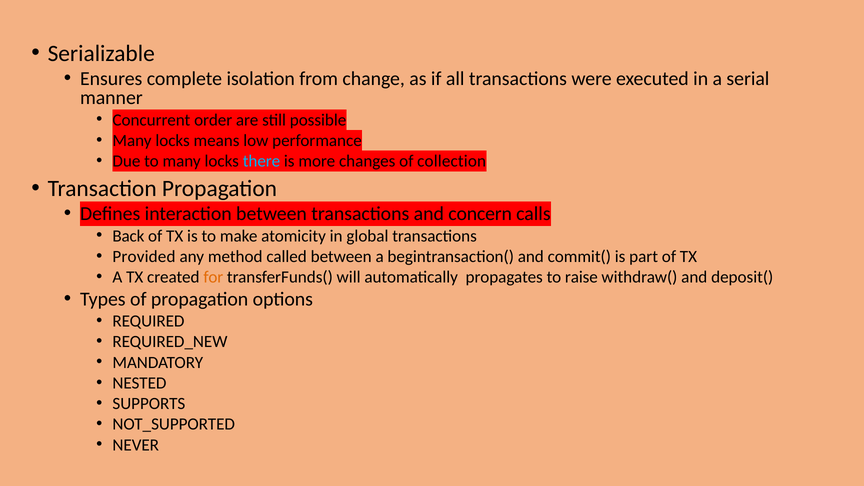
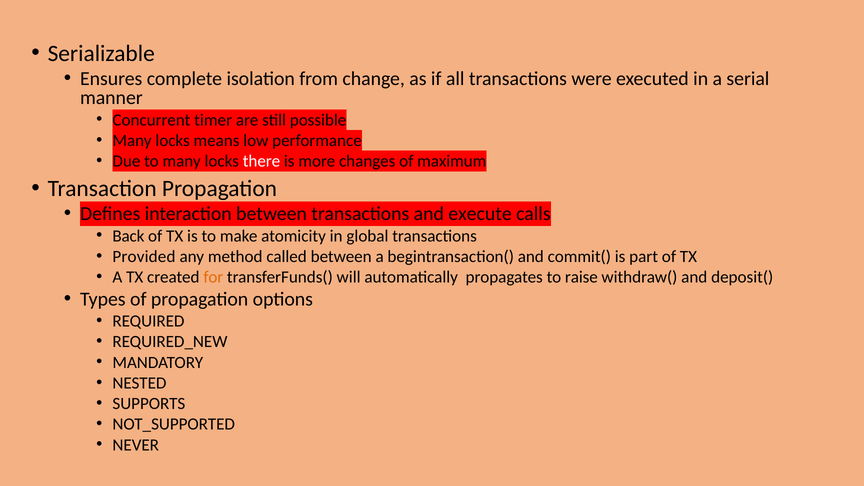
order: order -> timer
there colour: light blue -> white
collection: collection -> maximum
concern: concern -> execute
